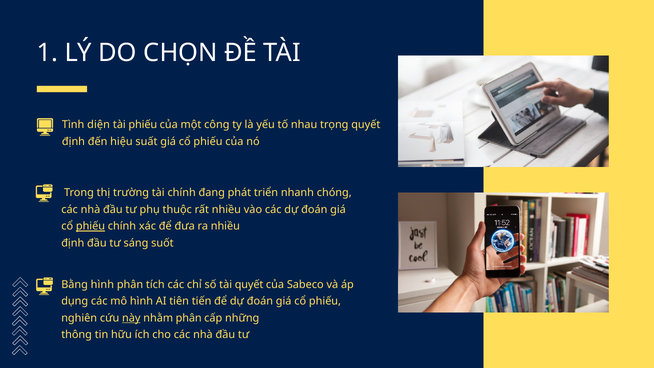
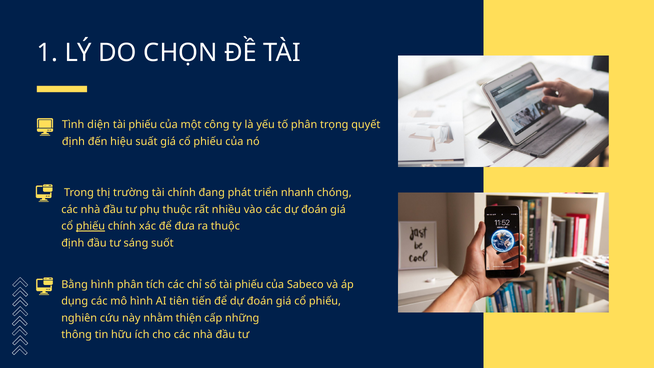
tố nhau: nhau -> phân
ra nhiều: nhiều -> thuộc
số tài quyết: quyết -> phiếu
này underline: present -> none
nhằm phân: phân -> thiện
